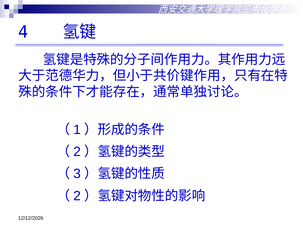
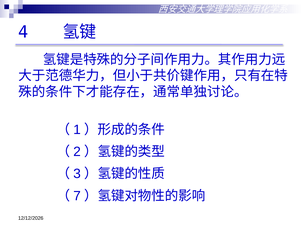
2 at (77, 196): 2 -> 7
